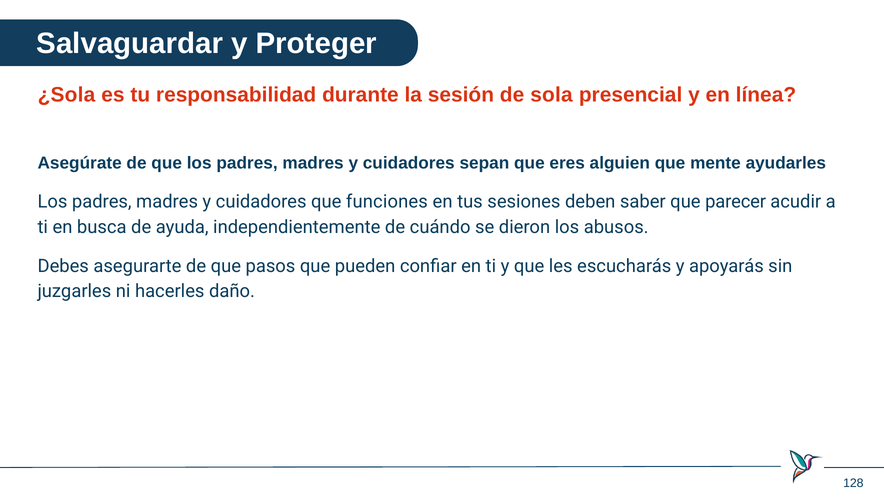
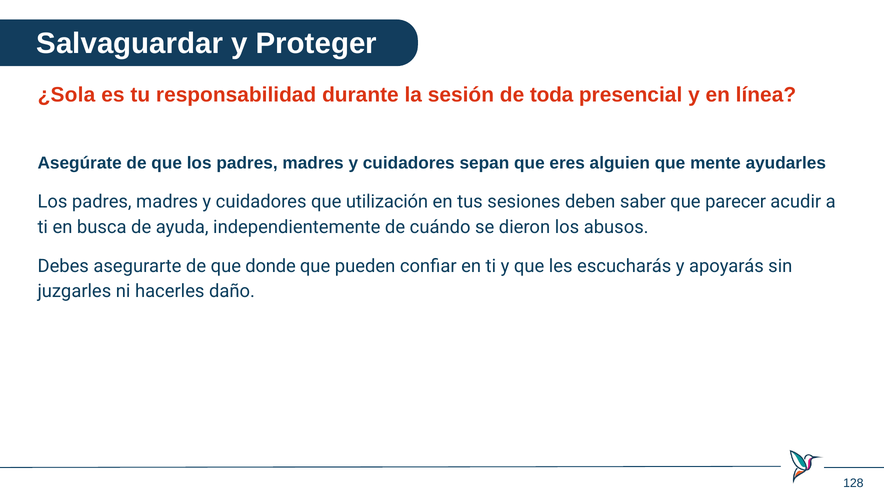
sola: sola -> toda
funciones: funciones -> utilización
pasos: pasos -> donde
